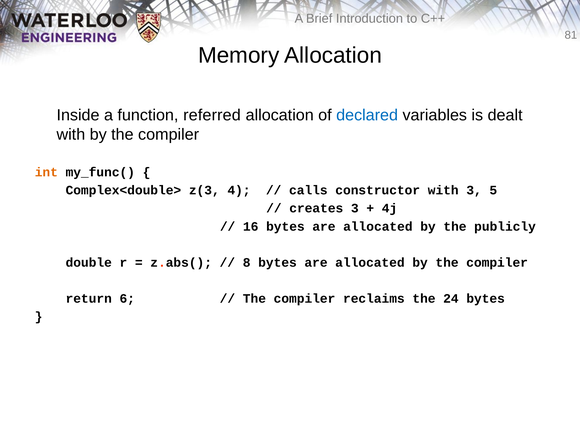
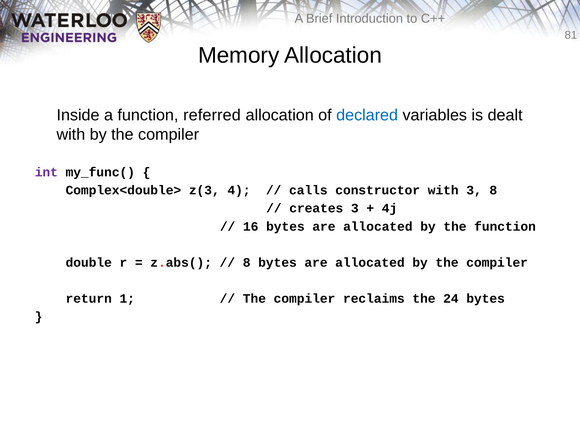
int colour: orange -> purple
3 5: 5 -> 8
the publicly: publicly -> function
6: 6 -> 1
